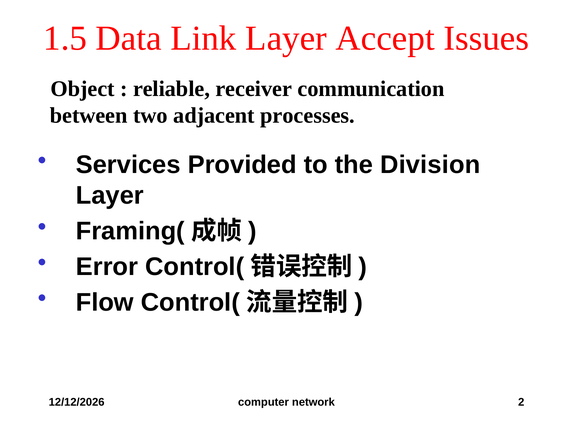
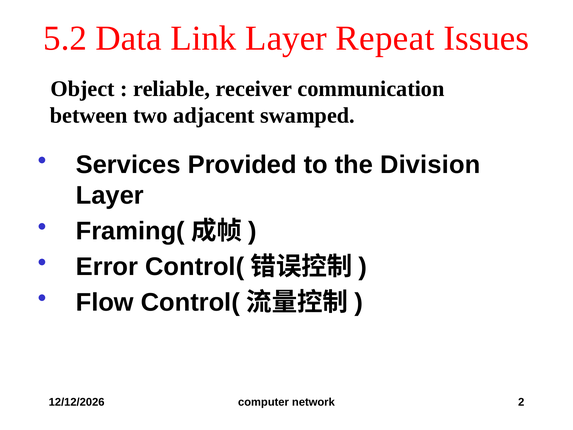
1.5: 1.5 -> 5.2
Accept: Accept -> Repeat
processes: processes -> swamped
